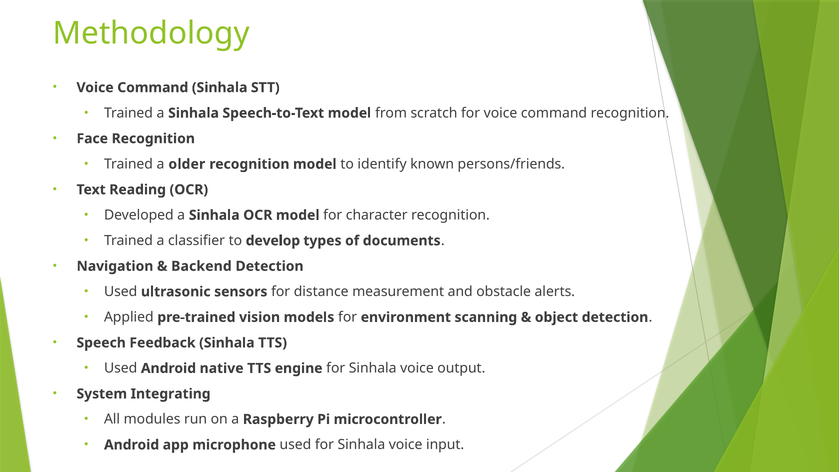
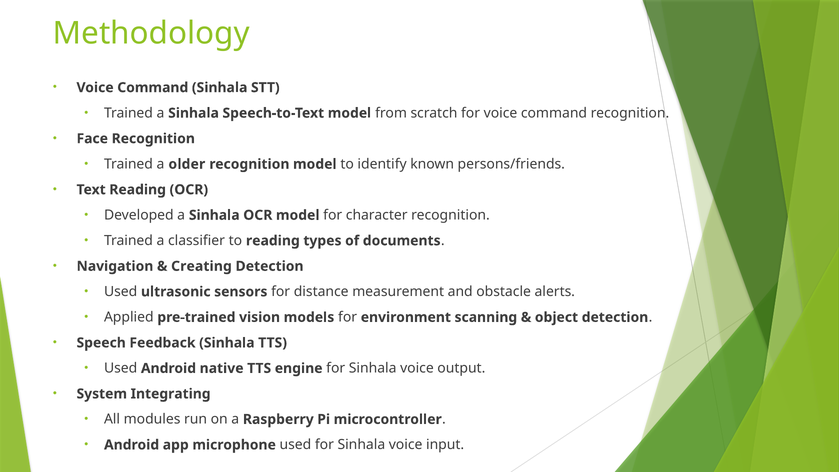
to develop: develop -> reading
Backend: Backend -> Creating
